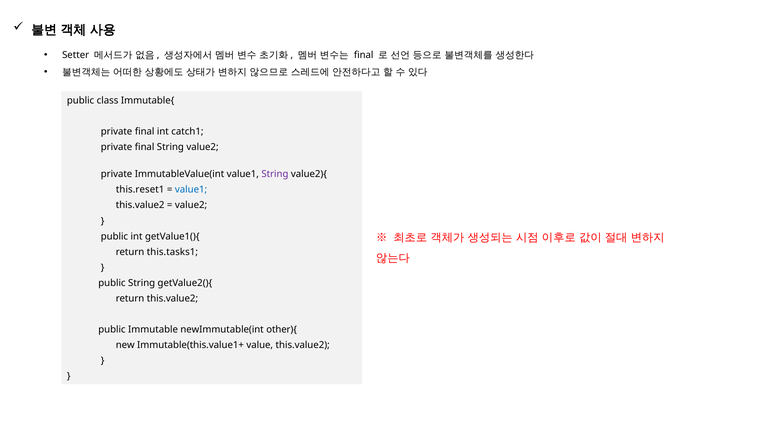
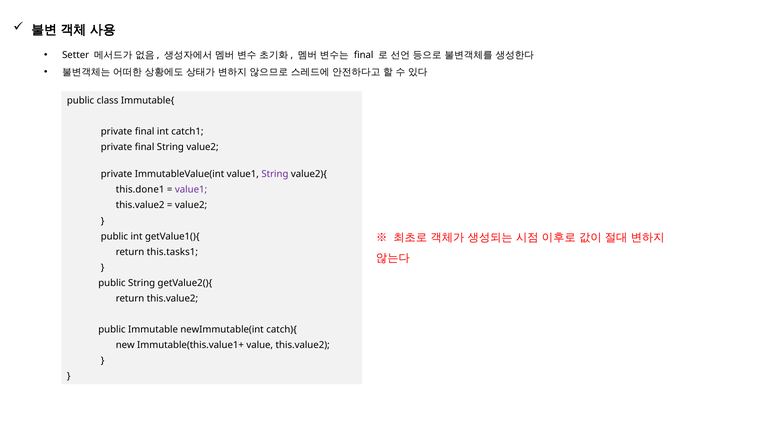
this.reset1: this.reset1 -> this.done1
value1 at (191, 190) colour: blue -> purple
other){: other){ -> catch){
